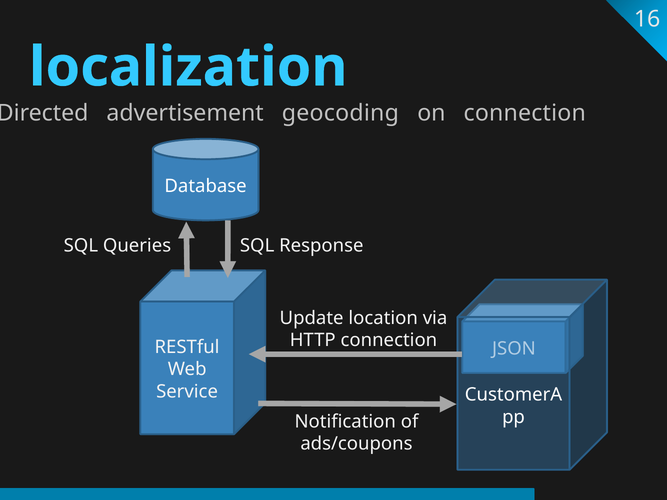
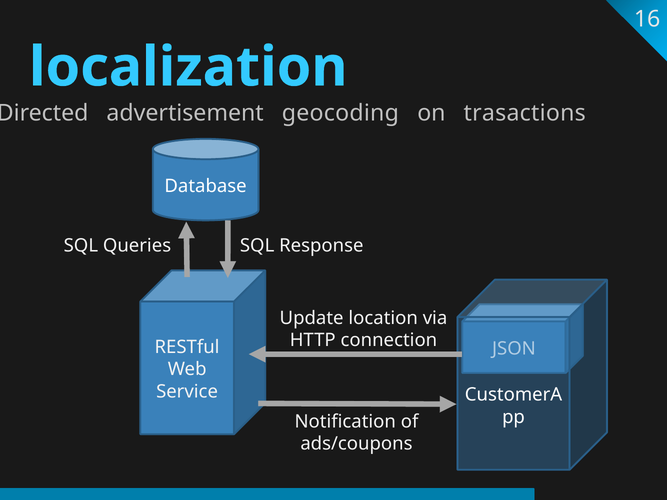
on connection: connection -> trasactions
